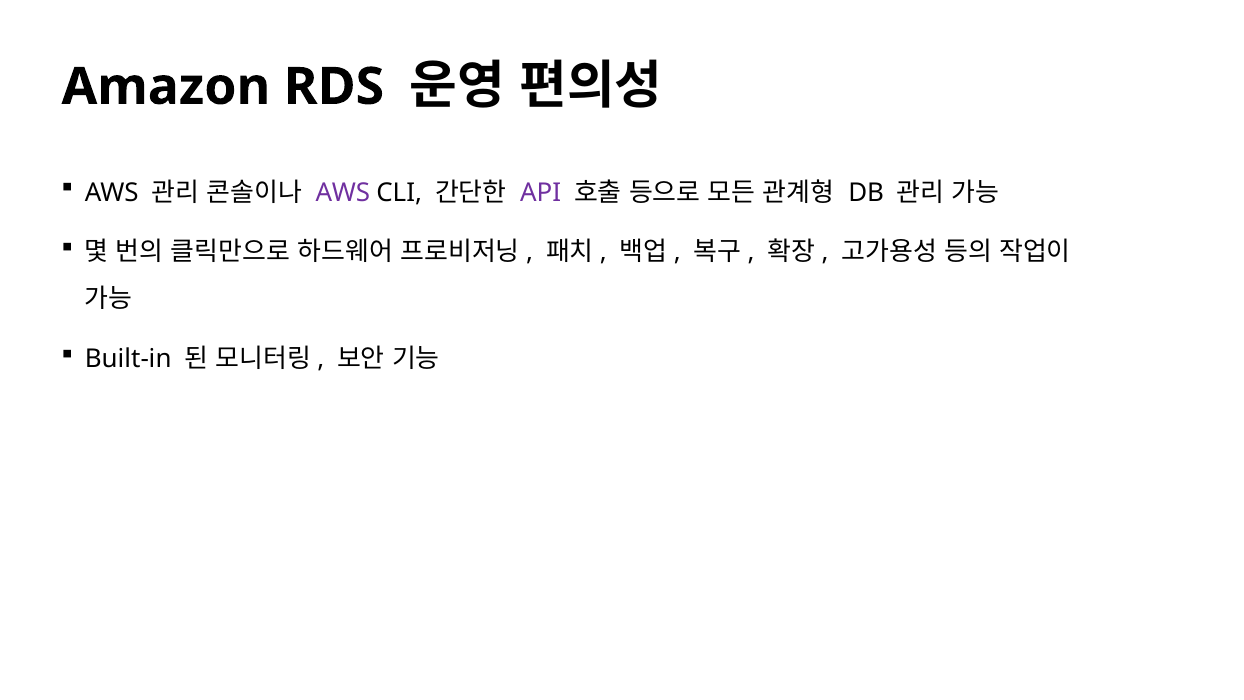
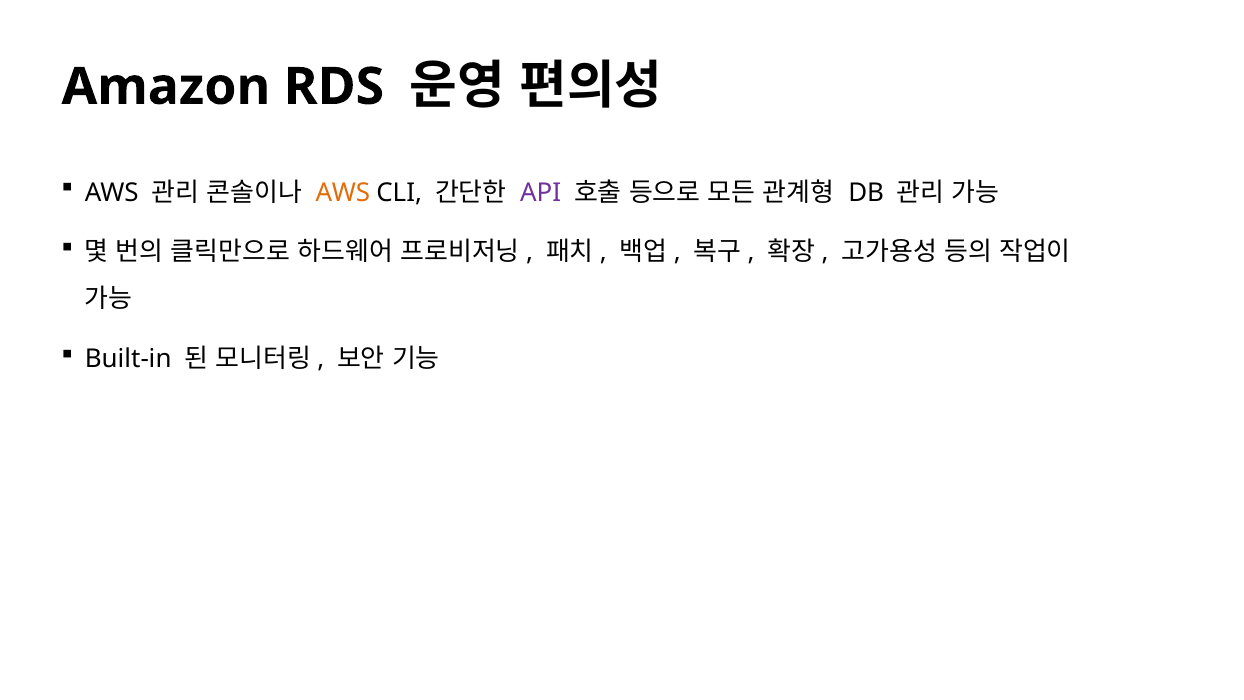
AWS at (343, 192) colour: purple -> orange
